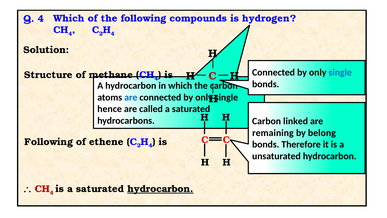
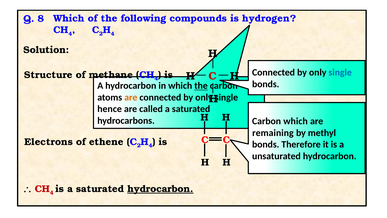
Q 4: 4 -> 8
the at (201, 86) underline: none -> present
are at (131, 97) colour: blue -> orange
Carbon linked: linked -> which
belong: belong -> methyl
Following at (49, 142): Following -> Electrons
